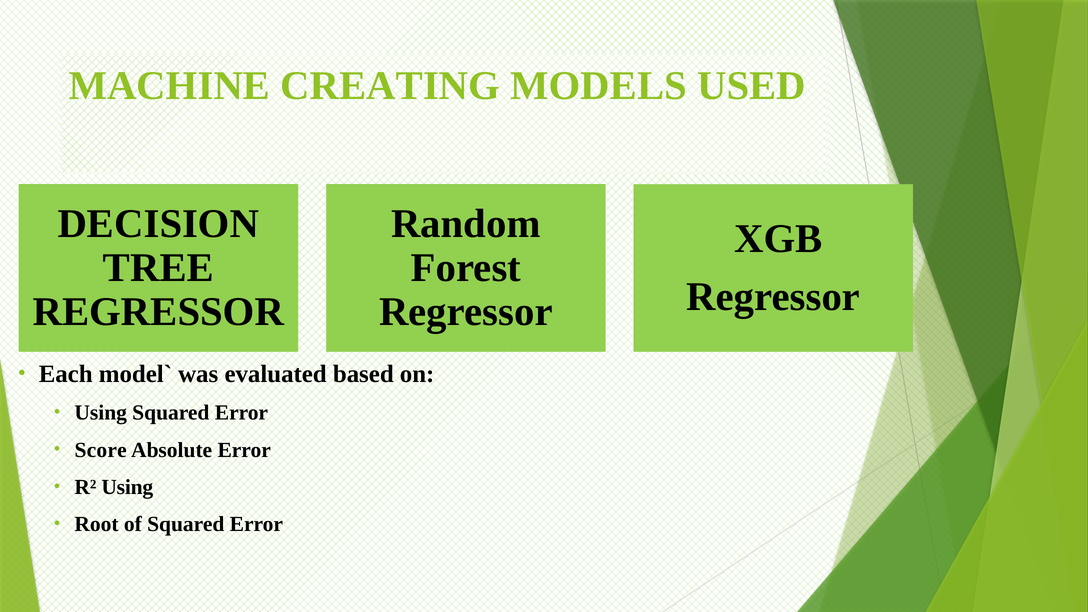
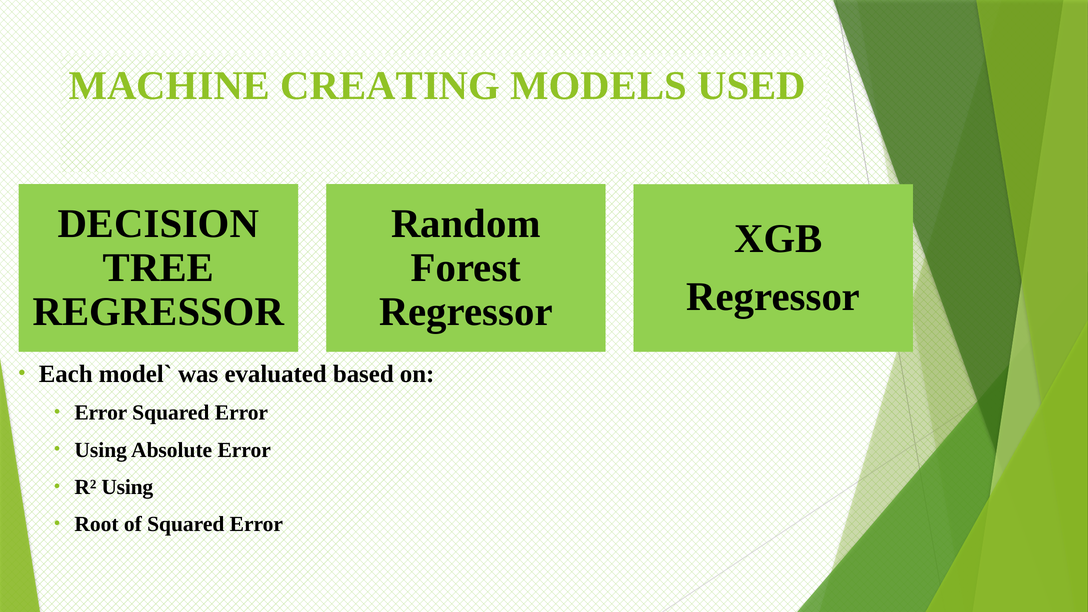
Using at (101, 413): Using -> Error
Score at (101, 450): Score -> Using
